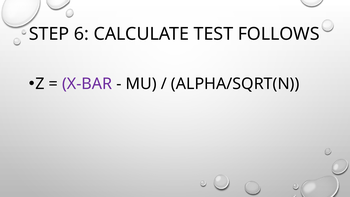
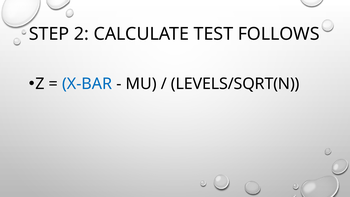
6: 6 -> 2
X-BAR colour: purple -> blue
ALPHA/SQRT(N: ALPHA/SQRT(N -> LEVELS/SQRT(N
